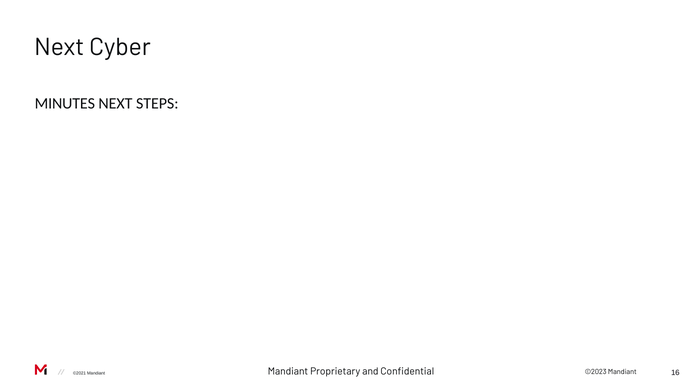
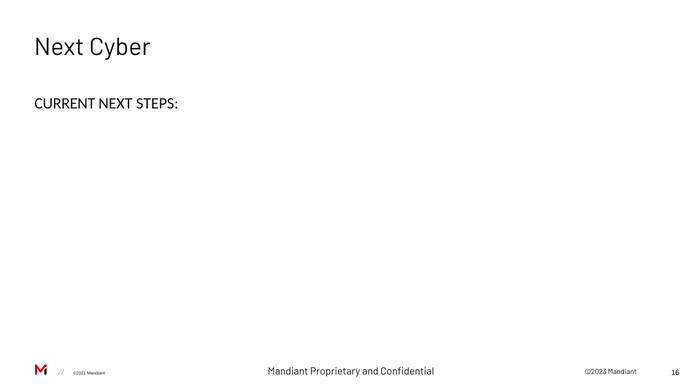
MINUTES: MINUTES -> CURRENT
